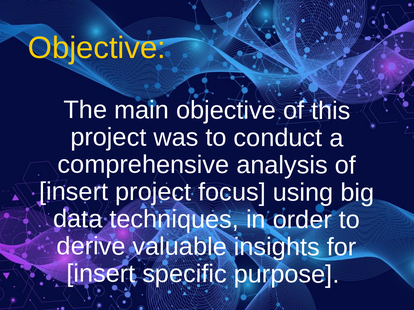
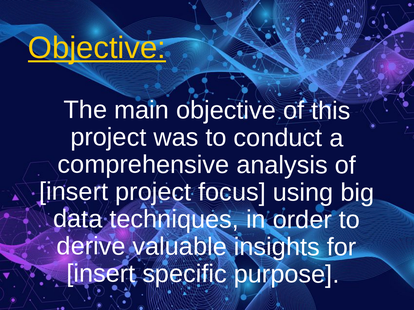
Objective at (97, 48) underline: none -> present
